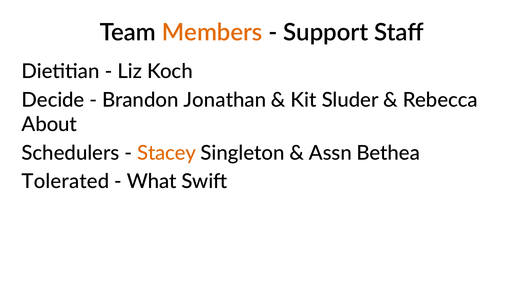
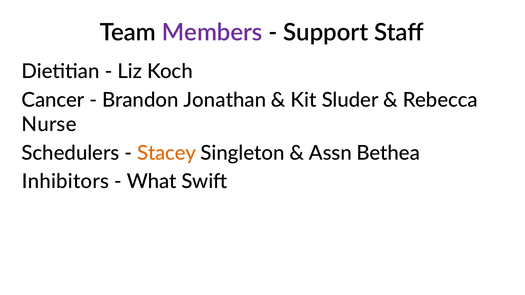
Members colour: orange -> purple
Decide: Decide -> Cancer
About: About -> Nurse
Tolerated: Tolerated -> Inhibitors
